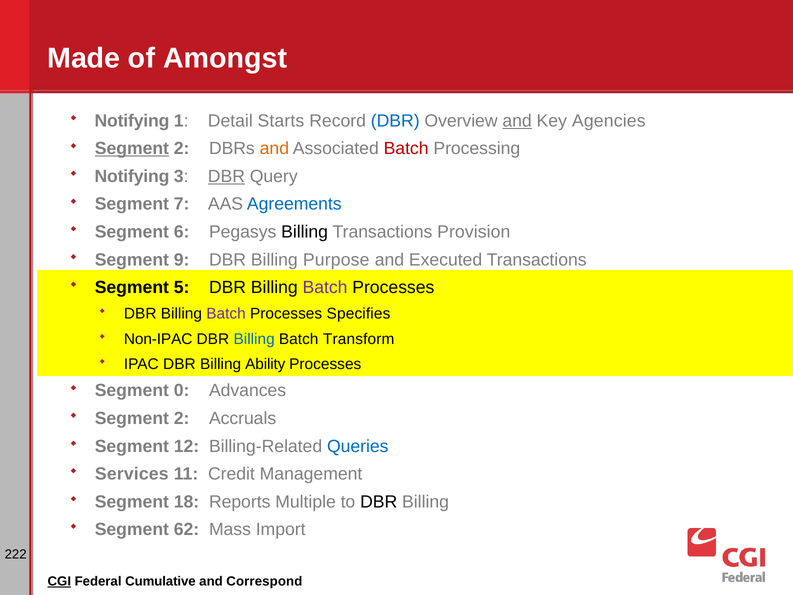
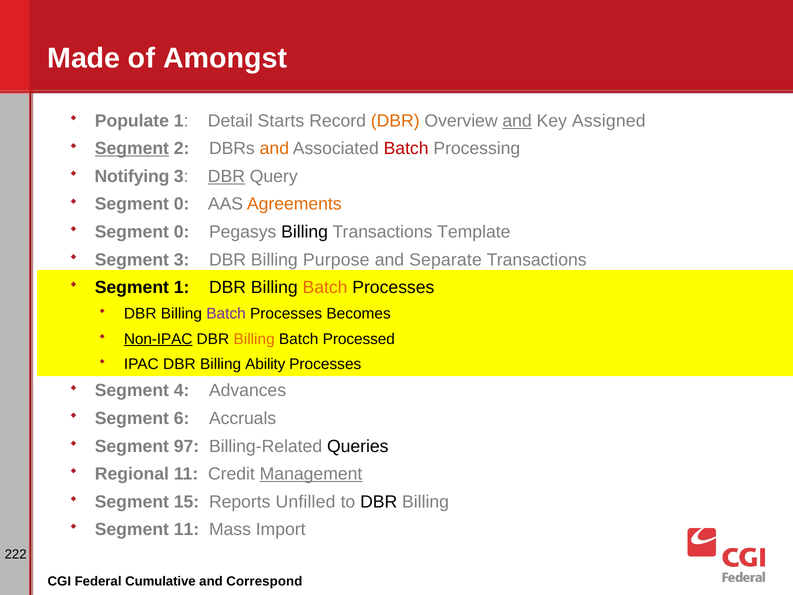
Notifying at (132, 121): Notifying -> Populate
DBR at (395, 121) colour: blue -> orange
Agencies: Agencies -> Assigned
7 at (182, 204): 7 -> 0
Agreements colour: blue -> orange
6 at (182, 232): 6 -> 0
Provision: Provision -> Template
Segment 9: 9 -> 3
Executed: Executed -> Separate
Segment 5: 5 -> 1
Batch at (325, 287) colour: purple -> orange
Specifies: Specifies -> Becomes
Non-IPAC underline: none -> present
Billing at (254, 339) colour: blue -> orange
Transform: Transform -> Processed
0: 0 -> 4
2 at (182, 418): 2 -> 6
12: 12 -> 97
Queries colour: blue -> black
Services: Services -> Regional
Management underline: none -> present
18: 18 -> 15
Multiple: Multiple -> Unfilled
Segment 62: 62 -> 11
CGI underline: present -> none
